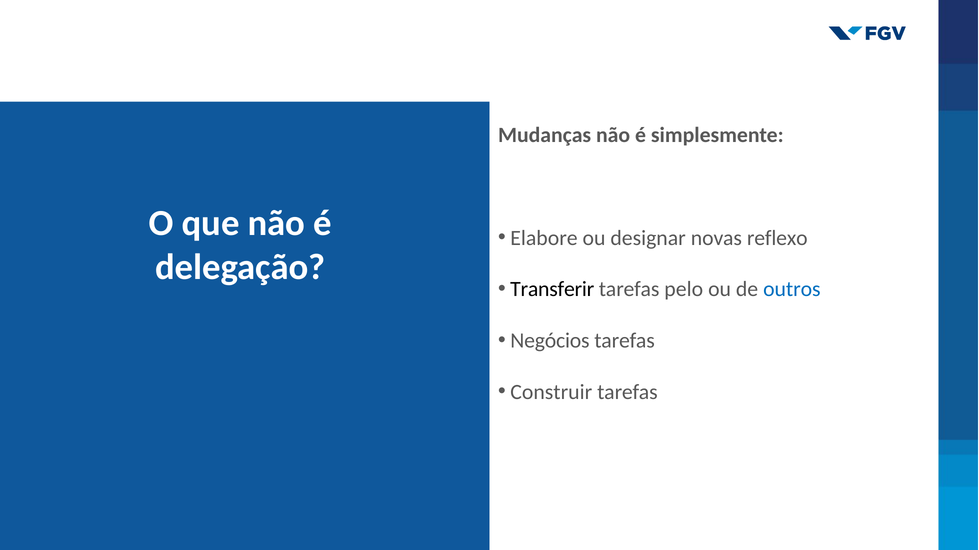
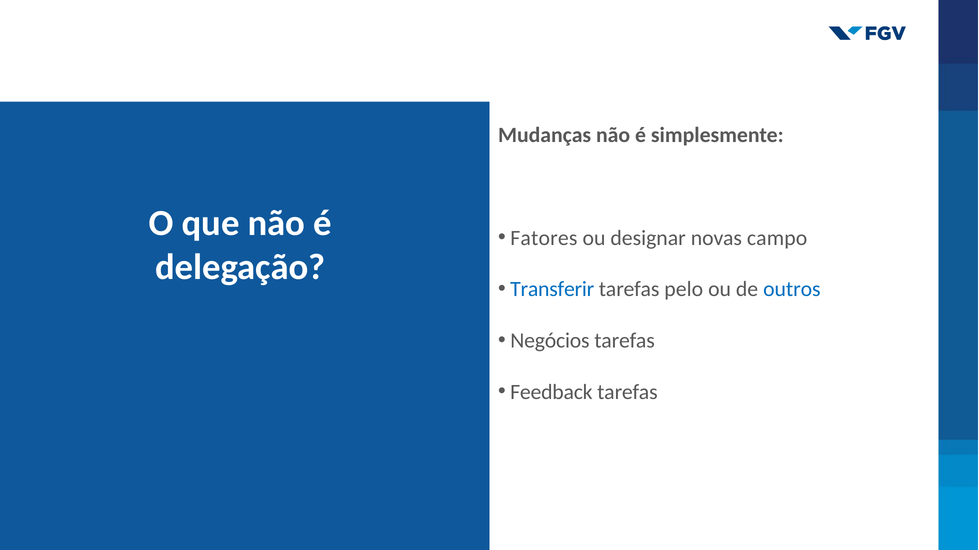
Elabore: Elabore -> Fatores
reflexo: reflexo -> campo
Transferir colour: black -> blue
Construir: Construir -> Feedback
